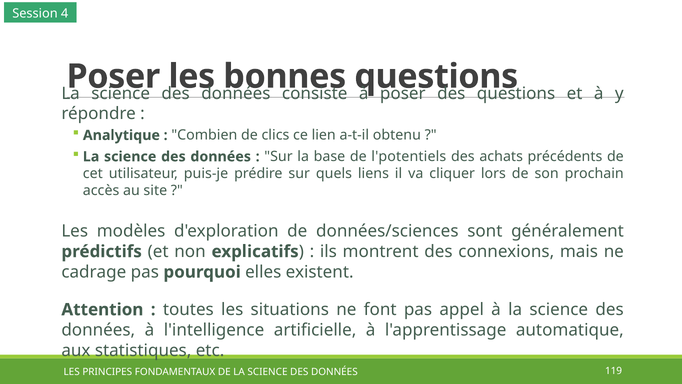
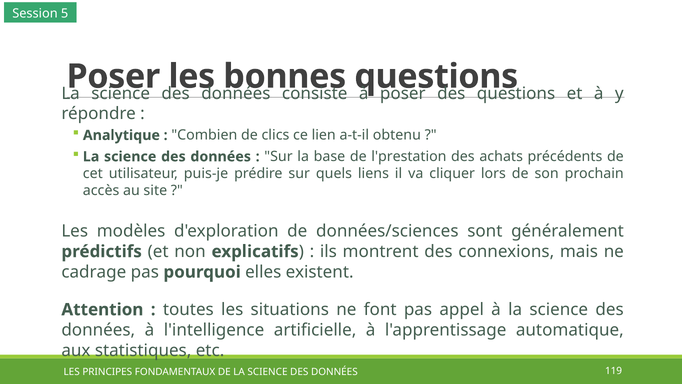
4: 4 -> 5
l'potentiels: l'potentiels -> l'prestation
